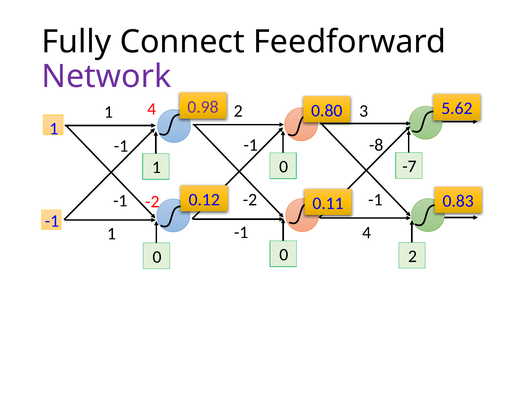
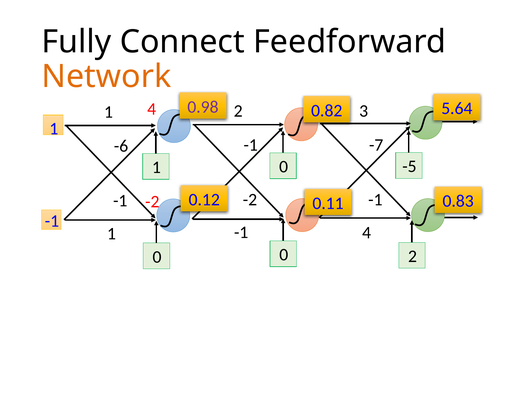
Network colour: purple -> orange
5.62: 5.62 -> 5.64
0.80: 0.80 -> 0.82
-8: -8 -> -7
-1 at (121, 146): -1 -> -6
-7: -7 -> -5
